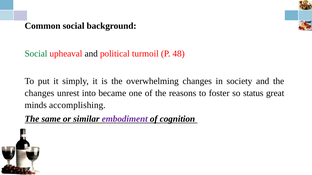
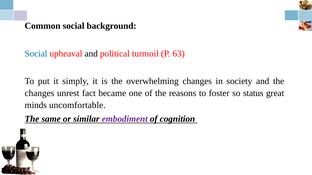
Social at (36, 54) colour: green -> blue
48: 48 -> 63
into: into -> fact
accomplishing: accomplishing -> uncomfortable
